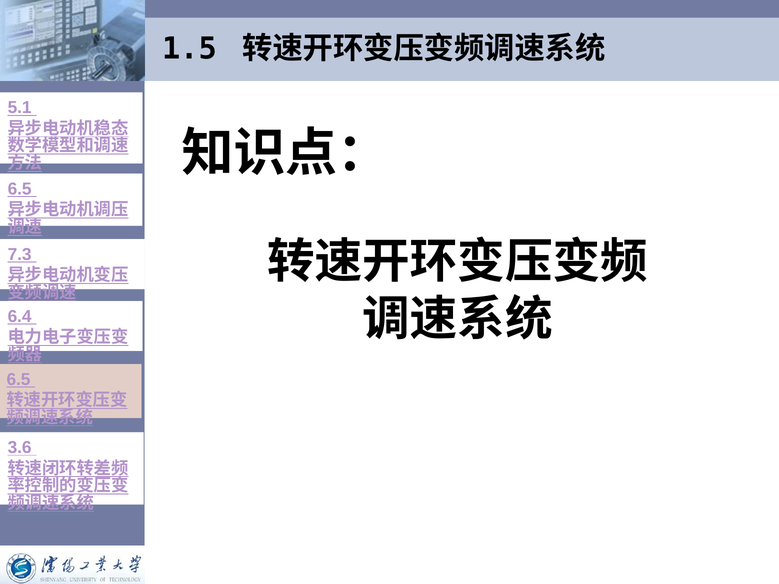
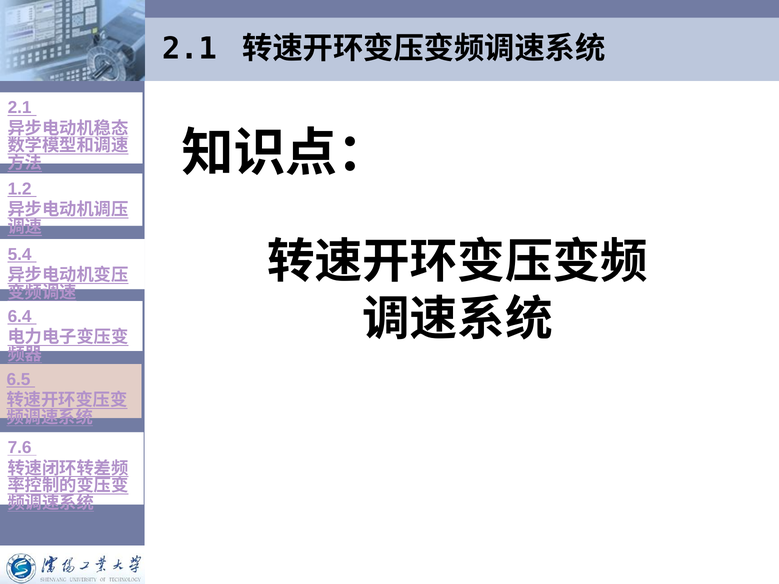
1.5 at (190, 49): 1.5 -> 2.1
5.1 at (20, 108): 5.1 -> 2.1
6.5 at (20, 189): 6.5 -> 1.2
7.3: 7.3 -> 5.4
3.6: 3.6 -> 7.6
